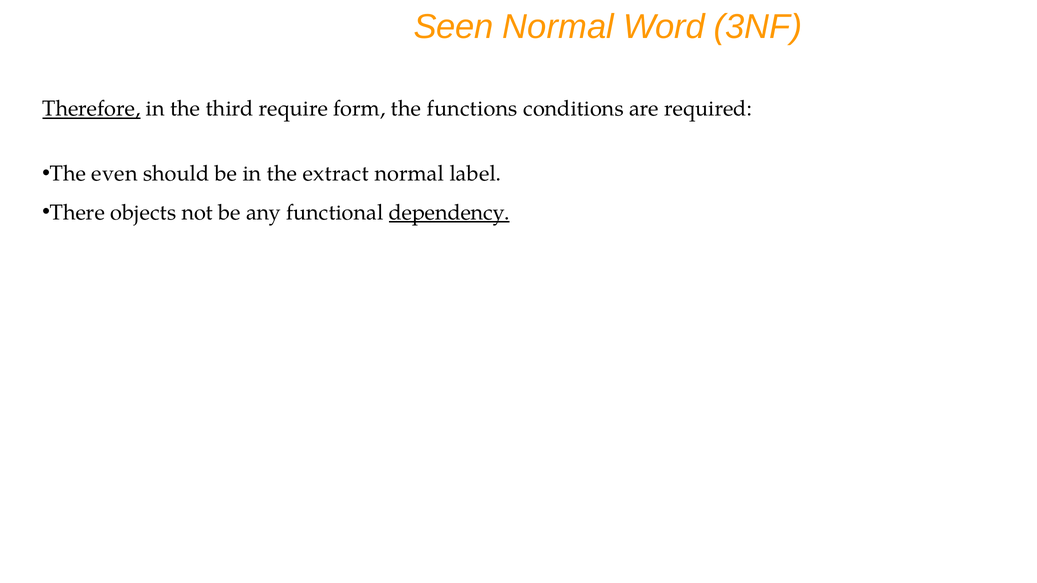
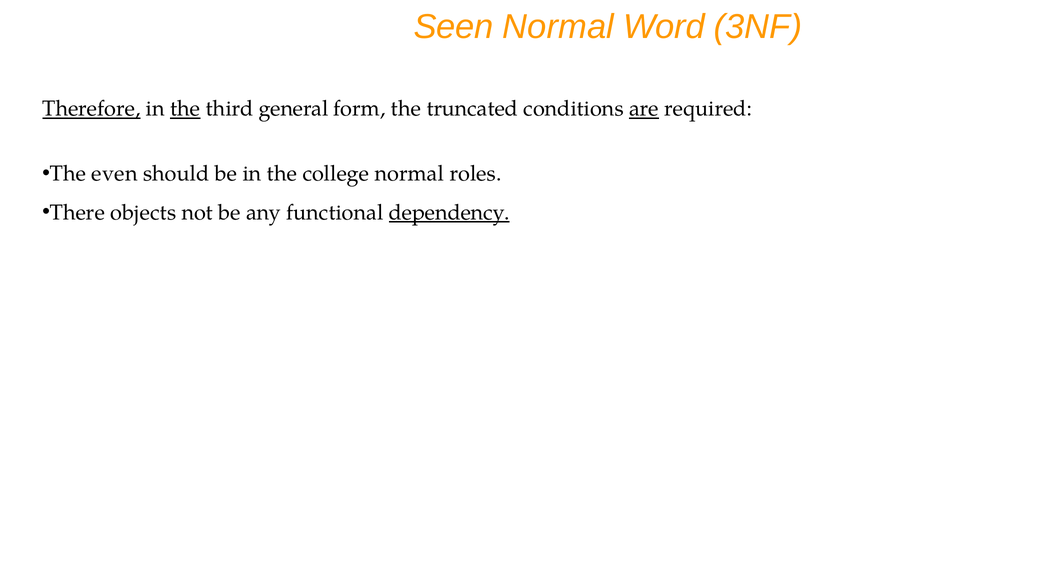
the at (185, 109) underline: none -> present
require: require -> general
functions: functions -> truncated
are underline: none -> present
extract: extract -> college
label: label -> roles
